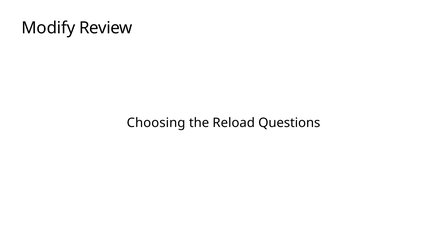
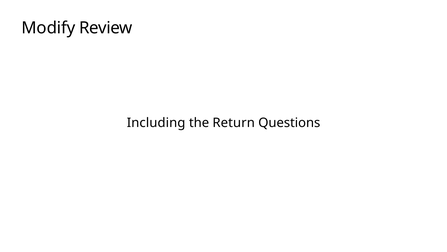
Choosing: Choosing -> Including
Reload: Reload -> Return
